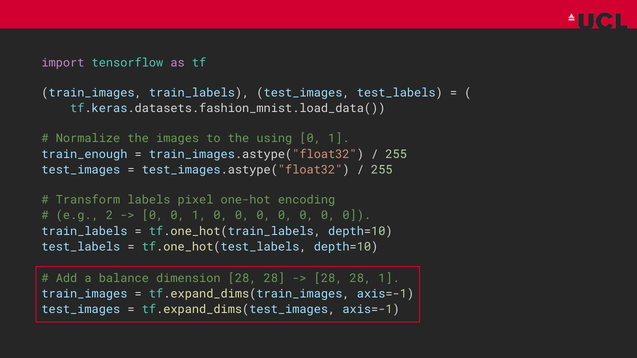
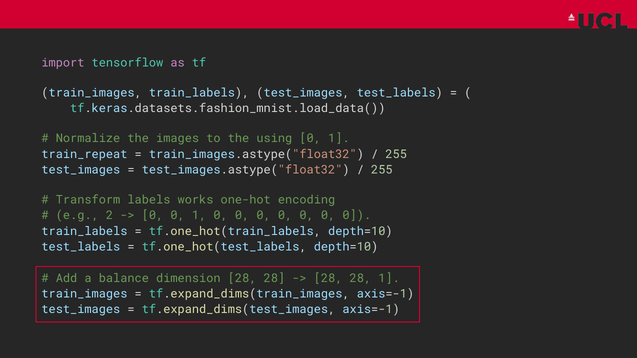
train_enough: train_enough -> train_repeat
pixel: pixel -> works
